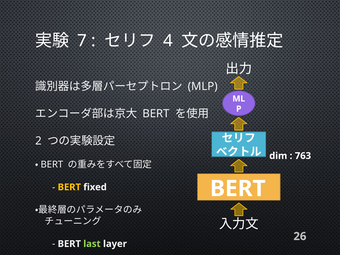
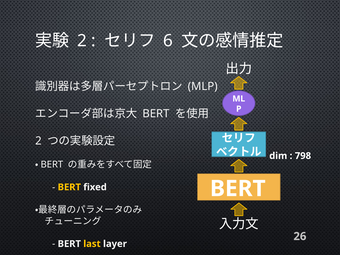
7 at (82, 41): 7 -> 2
4: 4 -> 6
763: 763 -> 798
last colour: light green -> yellow
